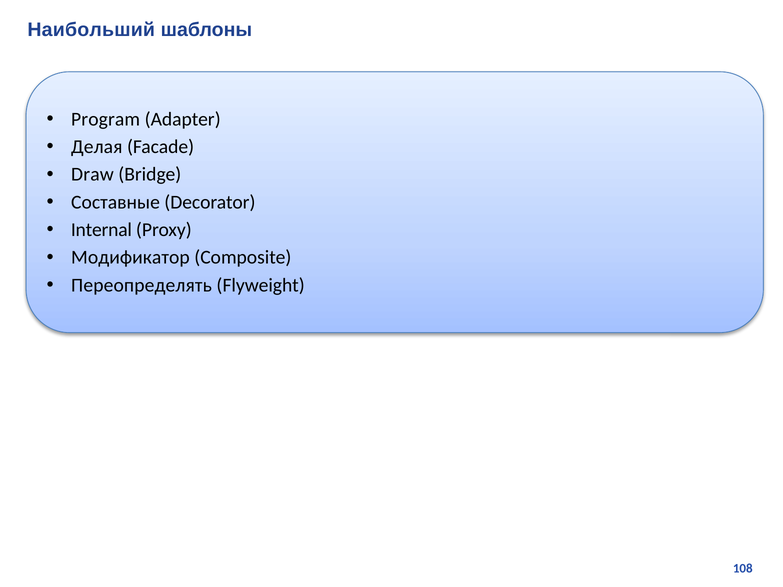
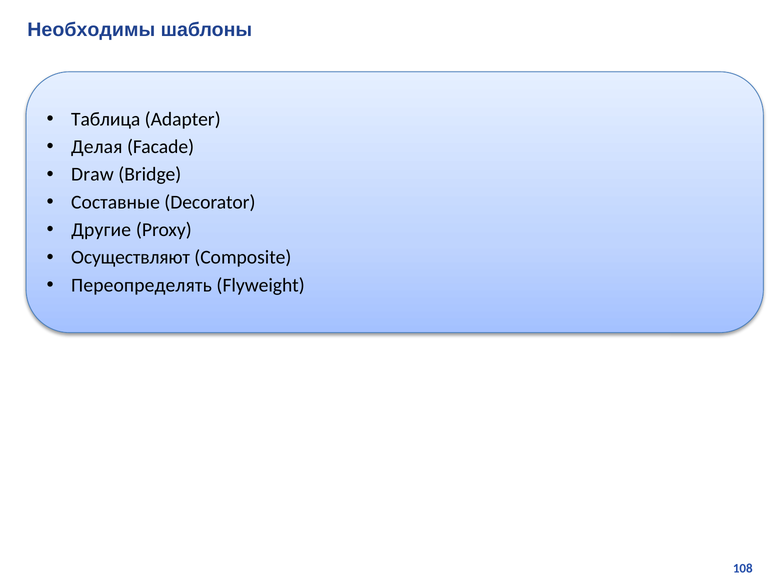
Наибольший: Наибольший -> Необходимы
Program: Program -> Таблица
Internal: Internal -> Другие
Модификатор: Модификатор -> Осуществляют
